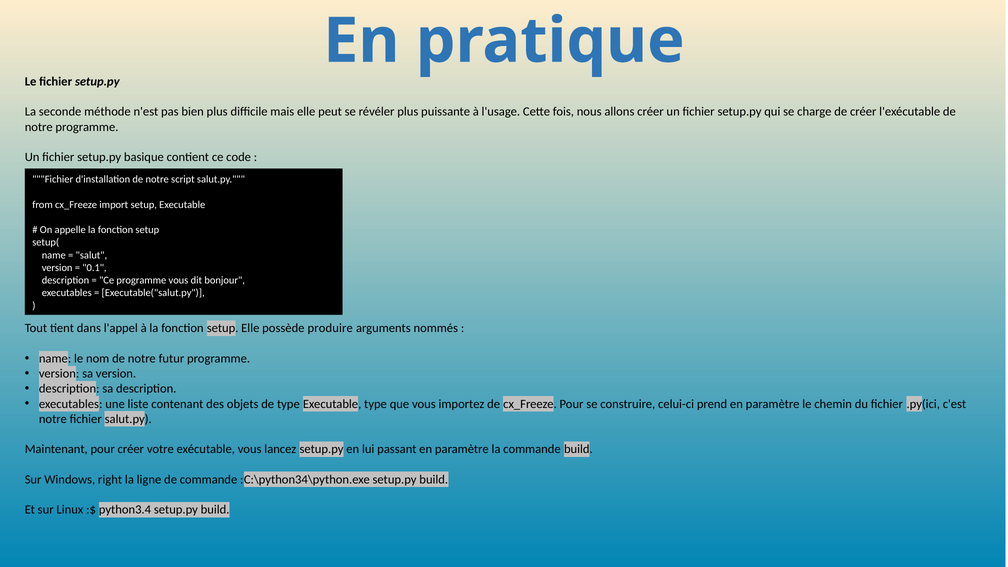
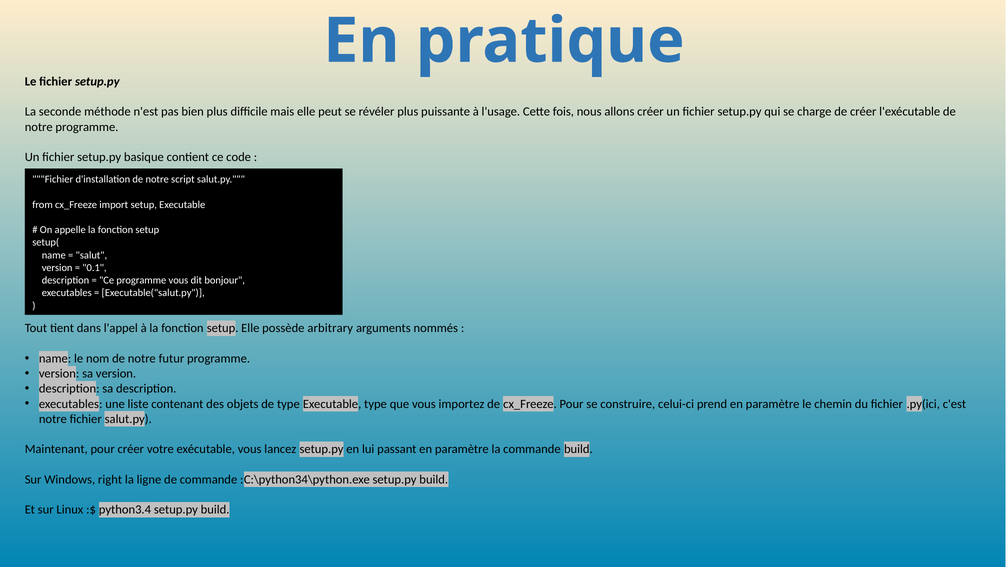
produire: produire -> arbitrary
